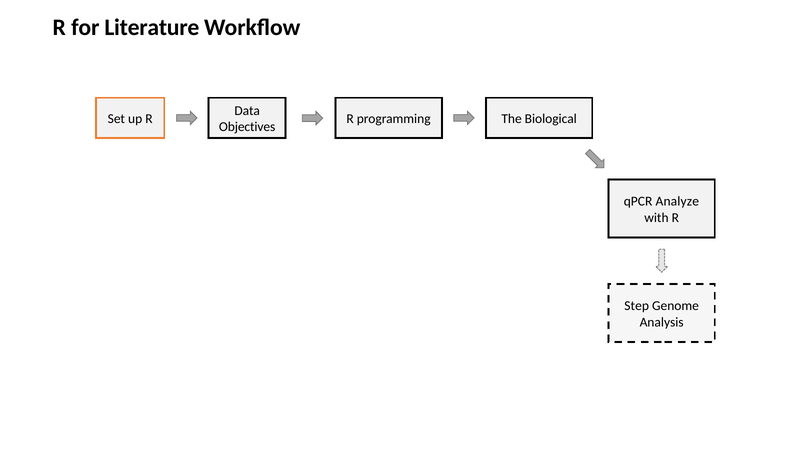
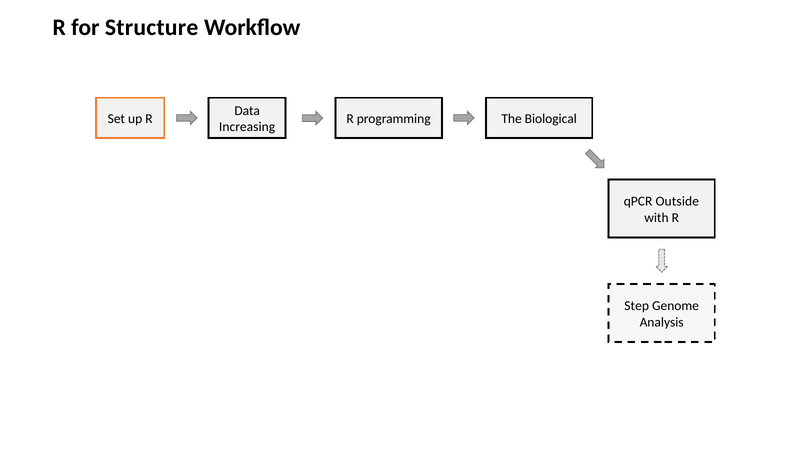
Literature: Literature -> Structure
Objectives: Objectives -> Increasing
Analyze: Analyze -> Outside
